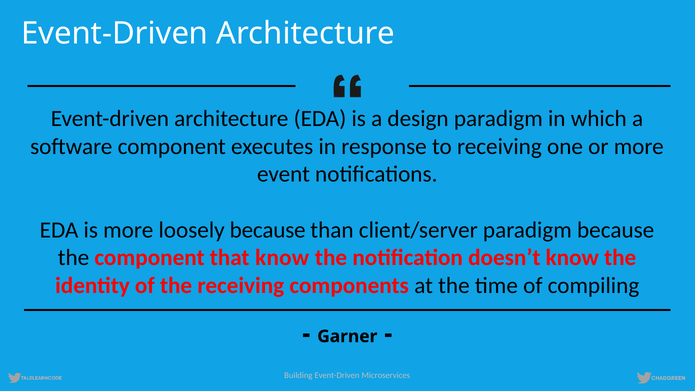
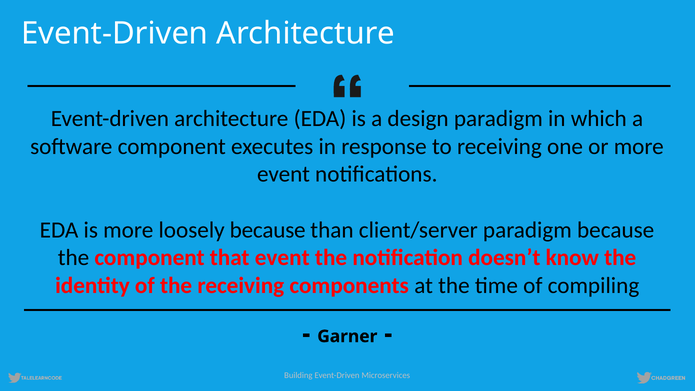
that know: know -> event
